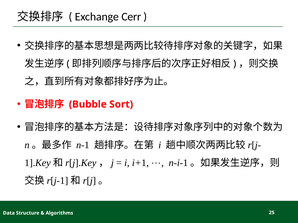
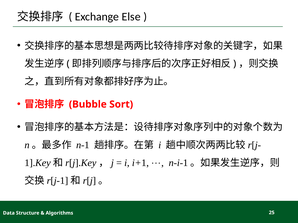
Cerr: Cerr -> Else
